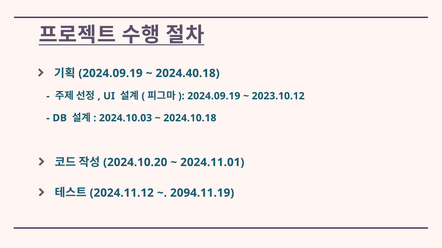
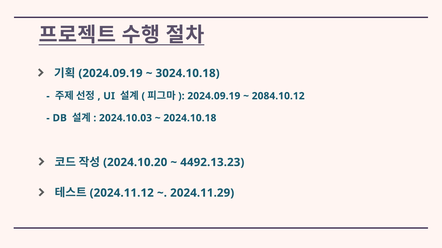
2024.40.18: 2024.40.18 -> 3024.10.18
2023.10.12: 2023.10.12 -> 2084.10.12
2024.11.01: 2024.11.01 -> 4492.13.23
2094.11.19: 2094.11.19 -> 2024.11.29
